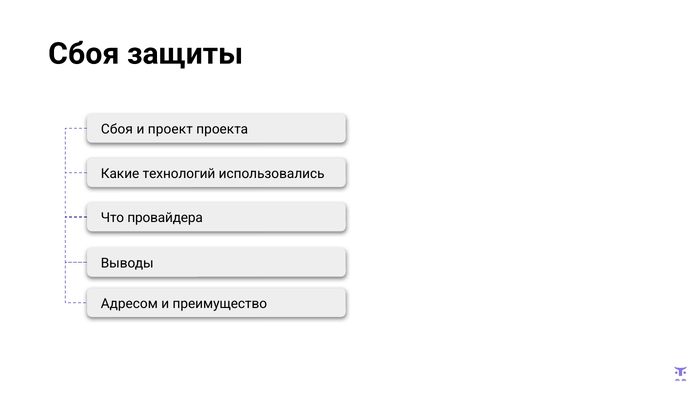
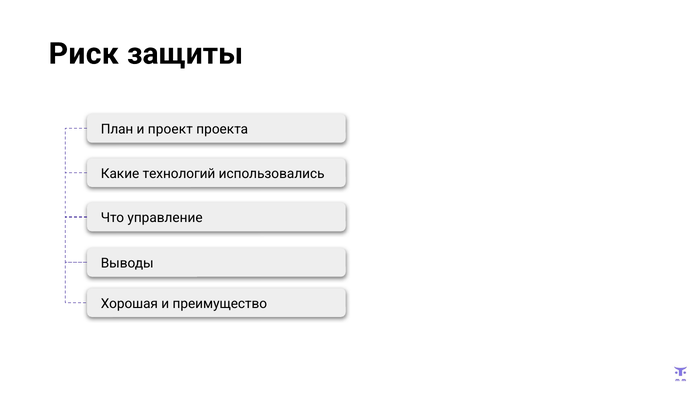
Сбоя at (84, 54): Сбоя -> Риск
Сбоя at (117, 129): Сбоя -> План
провайдера: провайдера -> управление
Адресом: Адресом -> Хорошая
